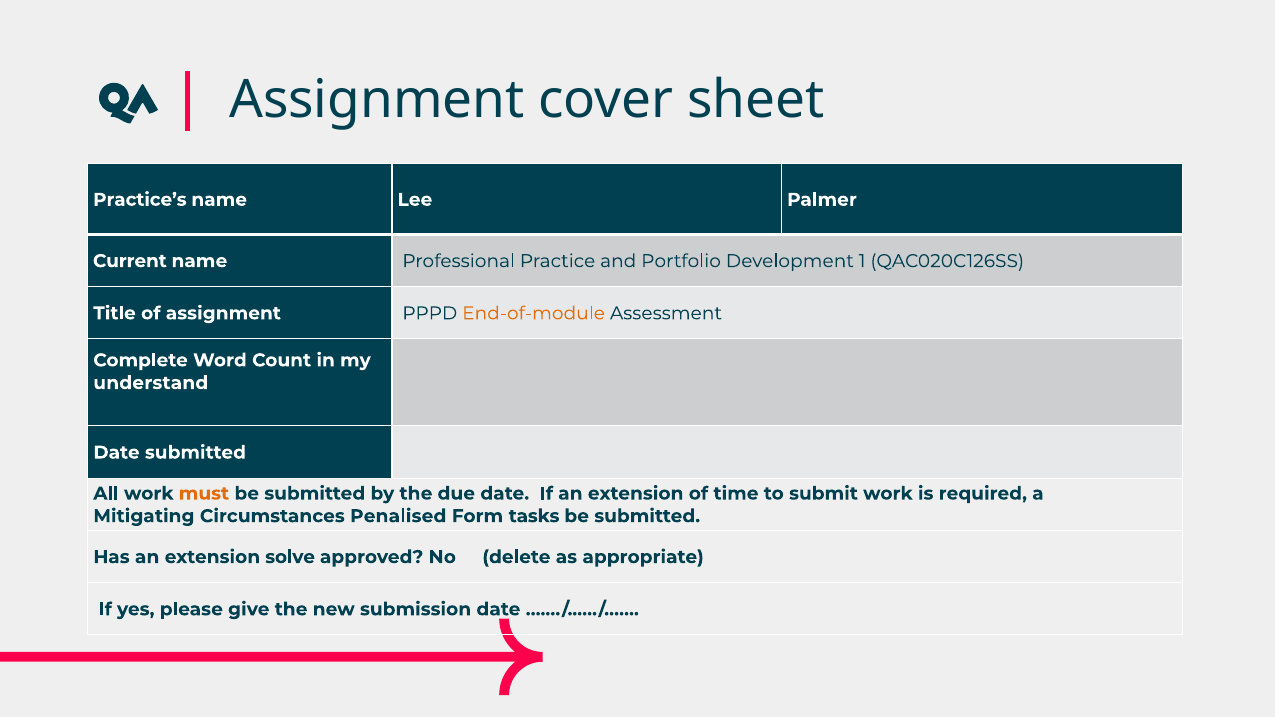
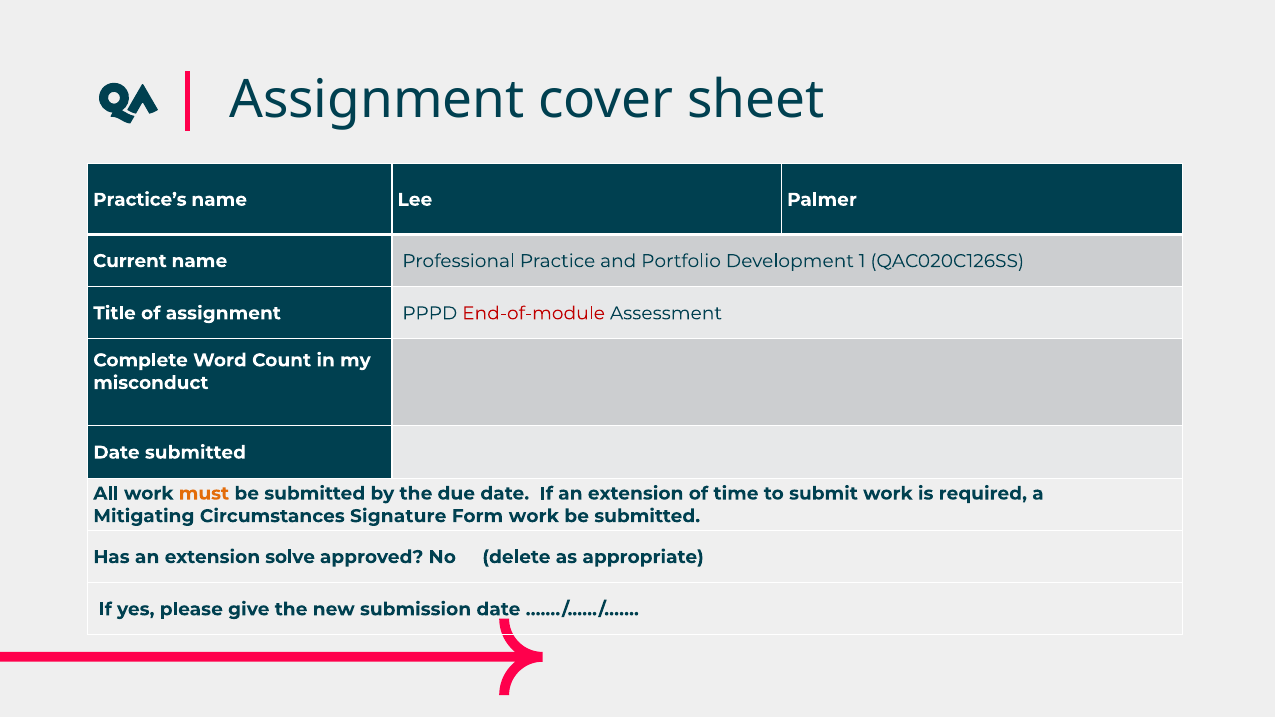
End-of-module colour: orange -> red
understand: understand -> misconduct
Penalised: Penalised -> Signature
Form tasks: tasks -> work
